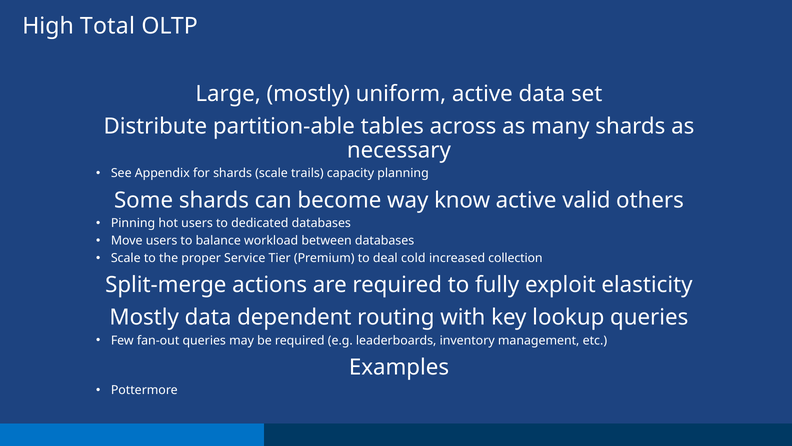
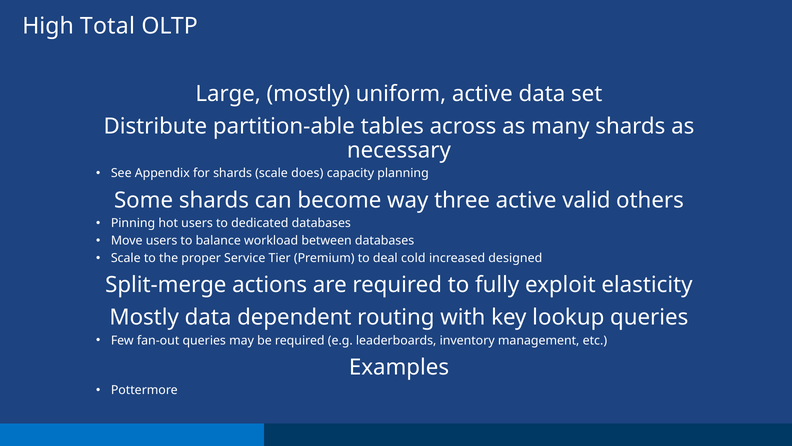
trails: trails -> does
know: know -> three
collection: collection -> designed
